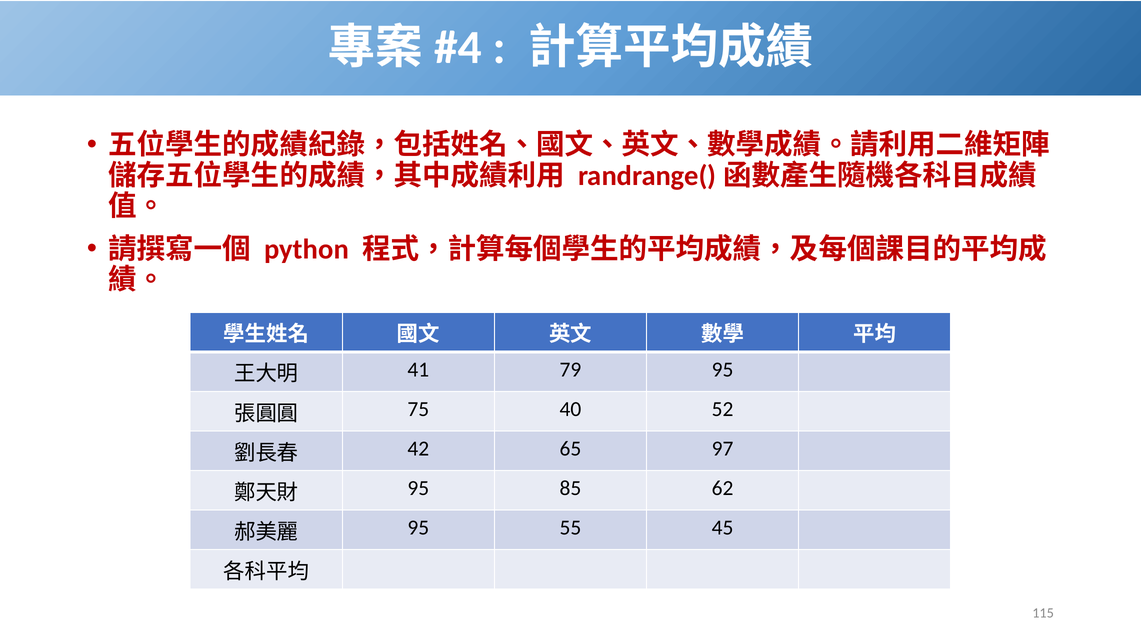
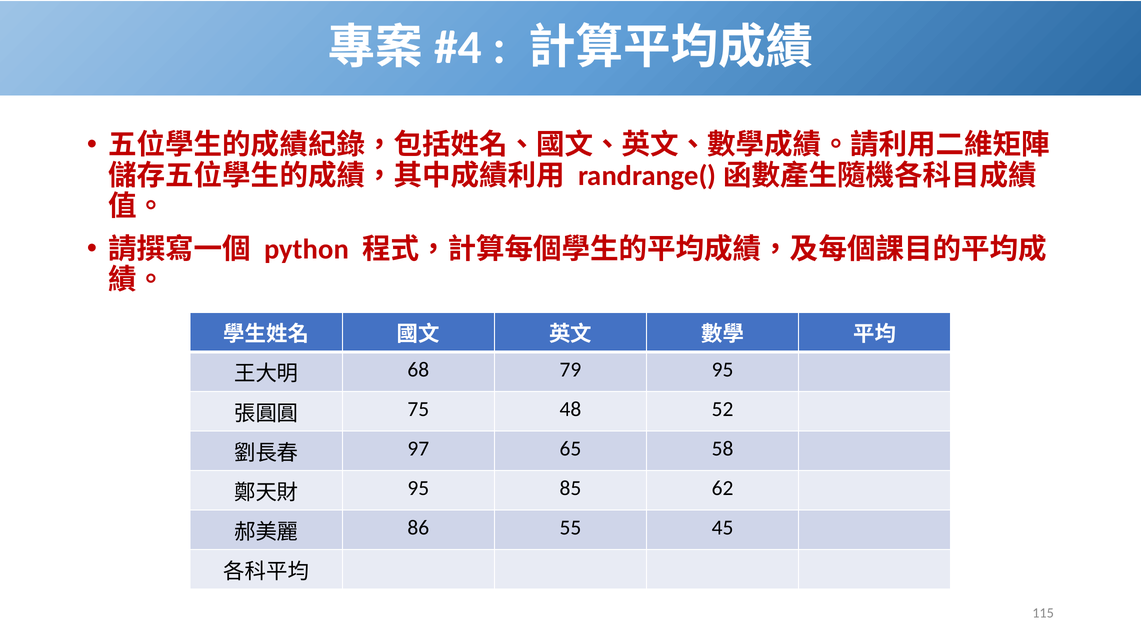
41: 41 -> 68
40: 40 -> 48
42: 42 -> 97
97: 97 -> 58
95 at (418, 528): 95 -> 86
